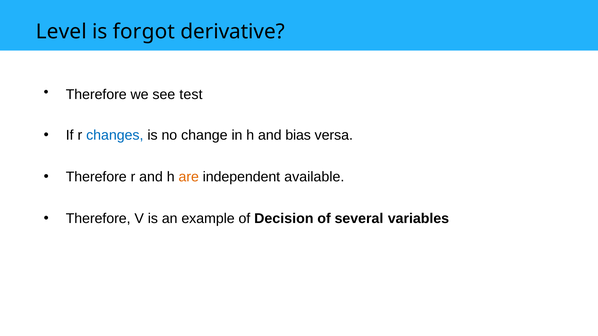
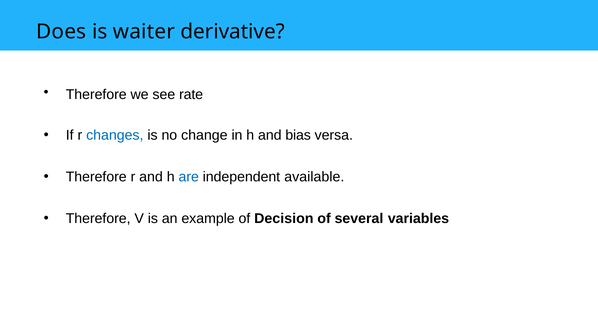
Level: Level -> Does
forgot: forgot -> waiter
test: test -> rate
are colour: orange -> blue
